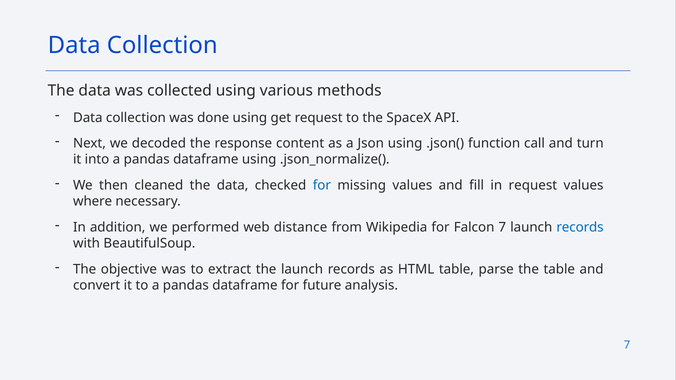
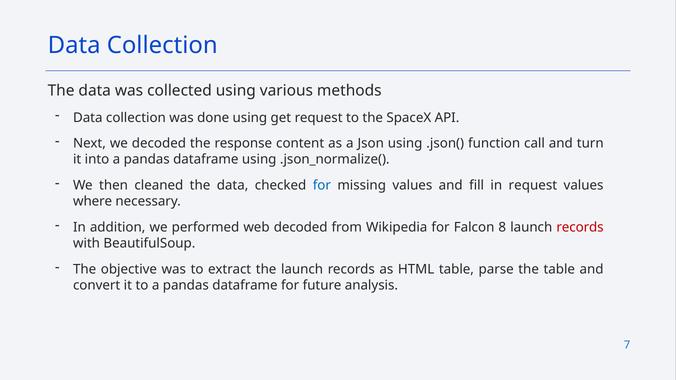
web distance: distance -> decoded
Falcon 7: 7 -> 8
records at (580, 228) colour: blue -> red
